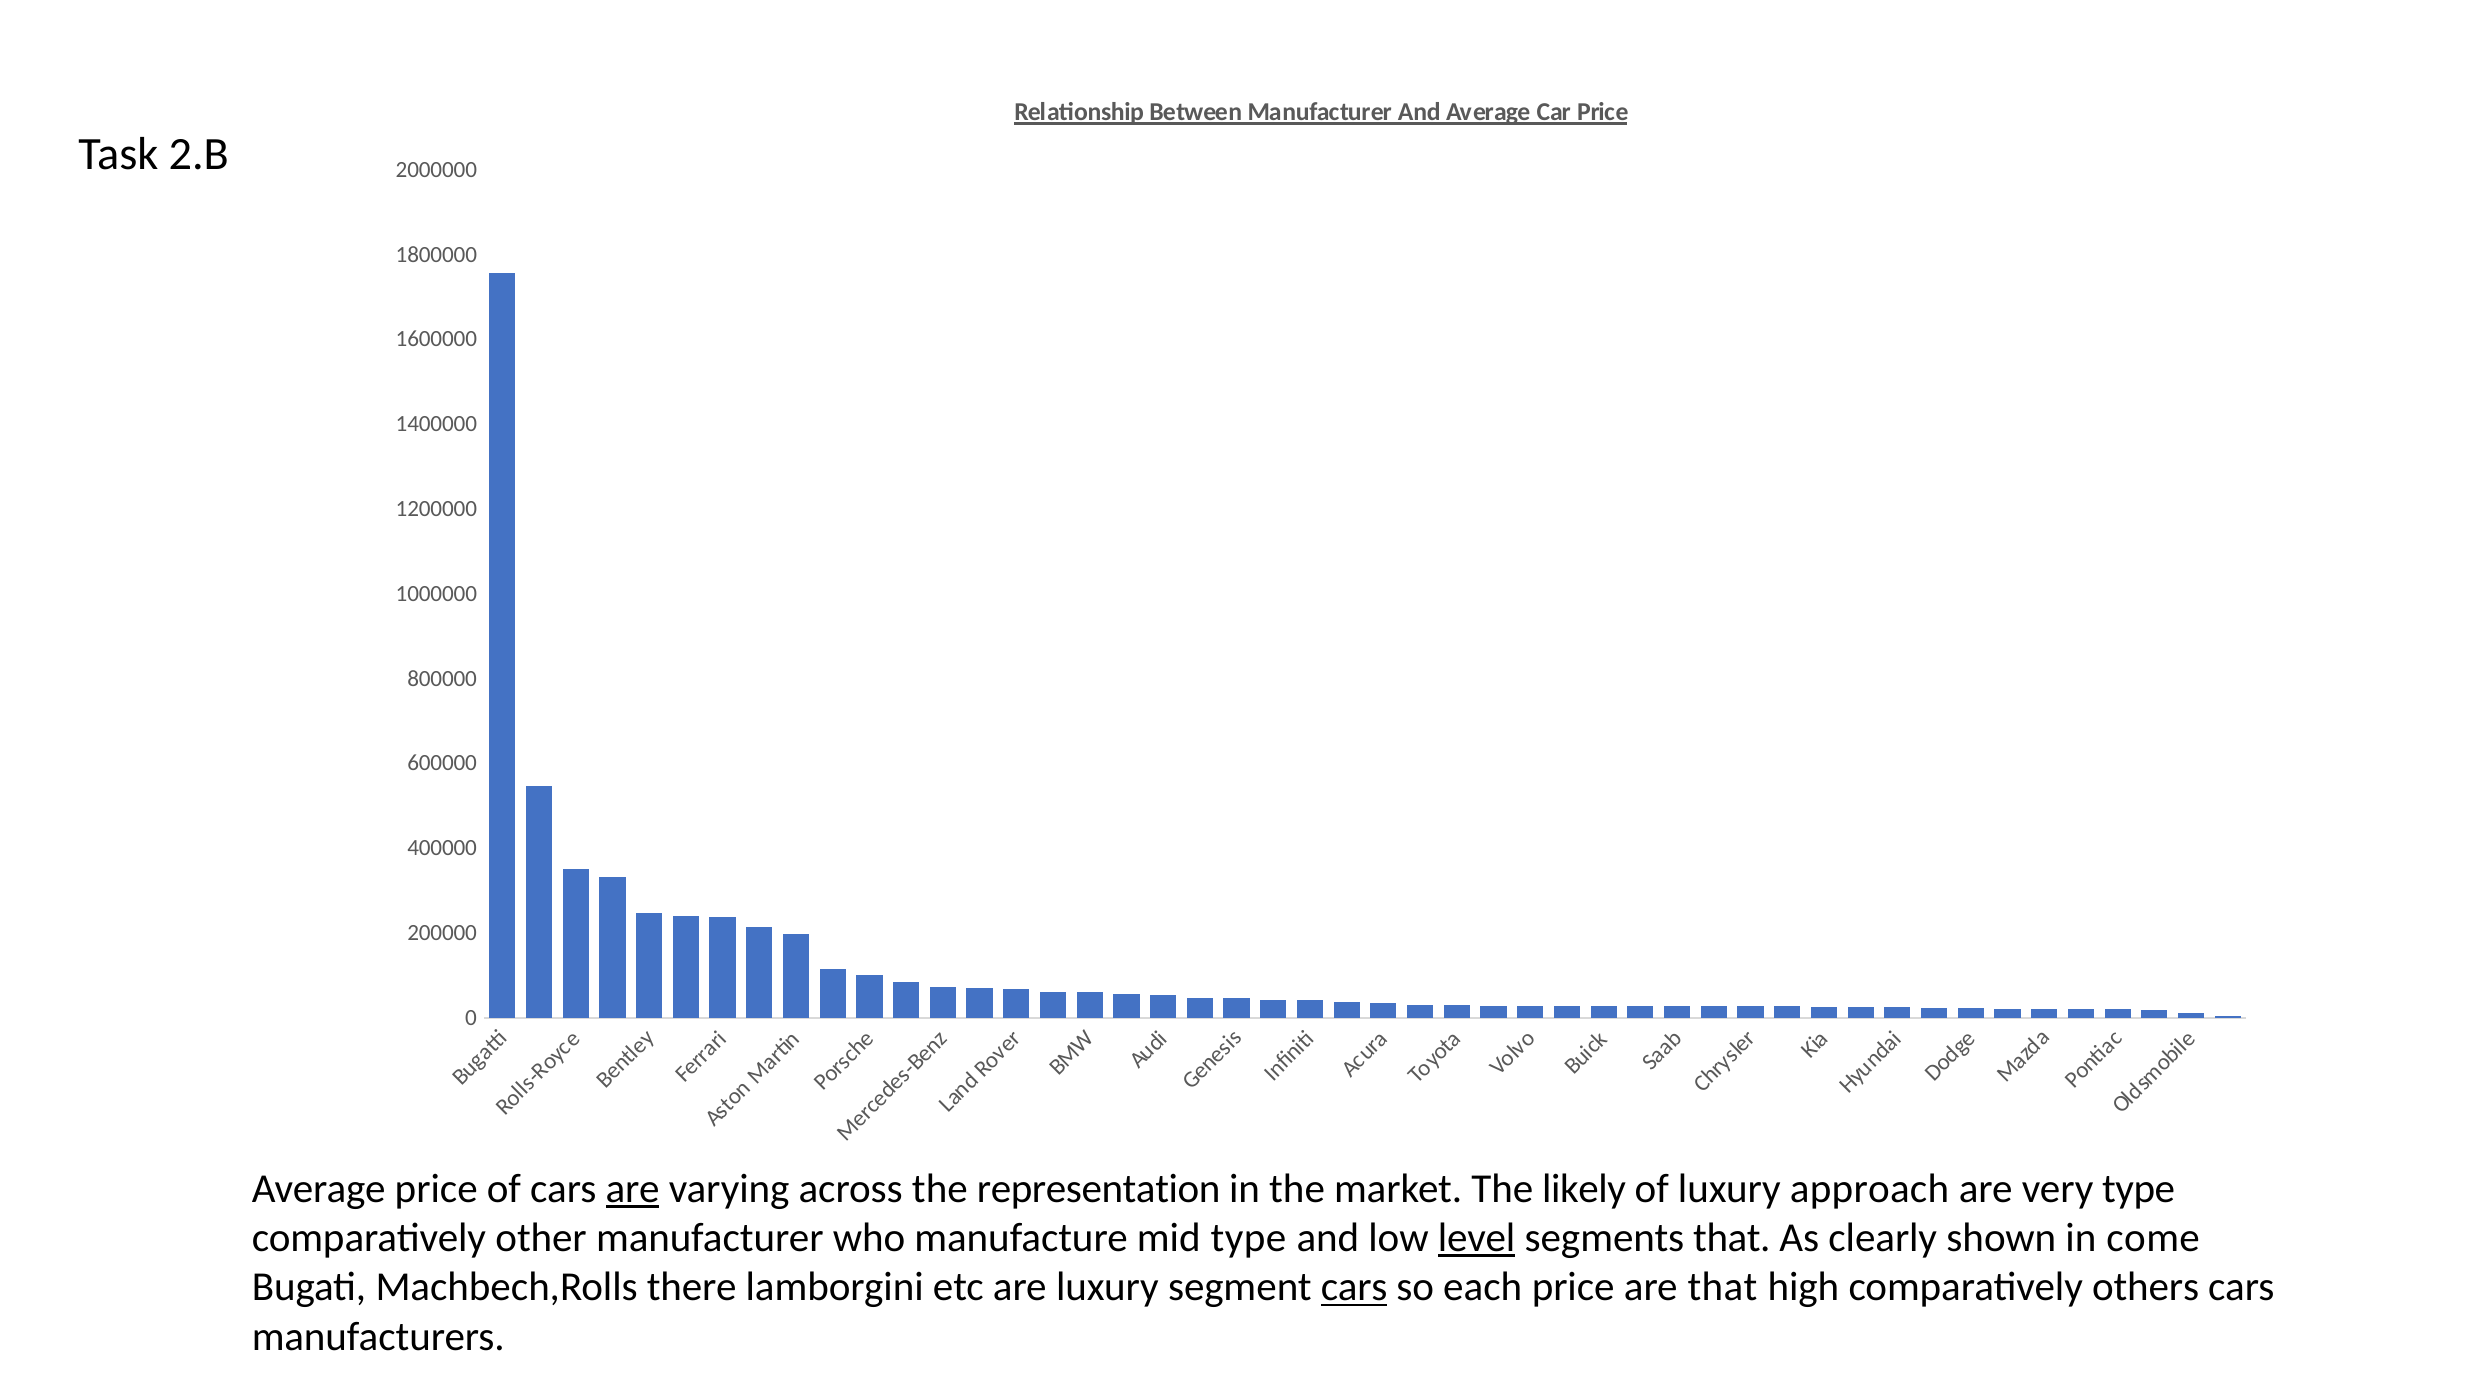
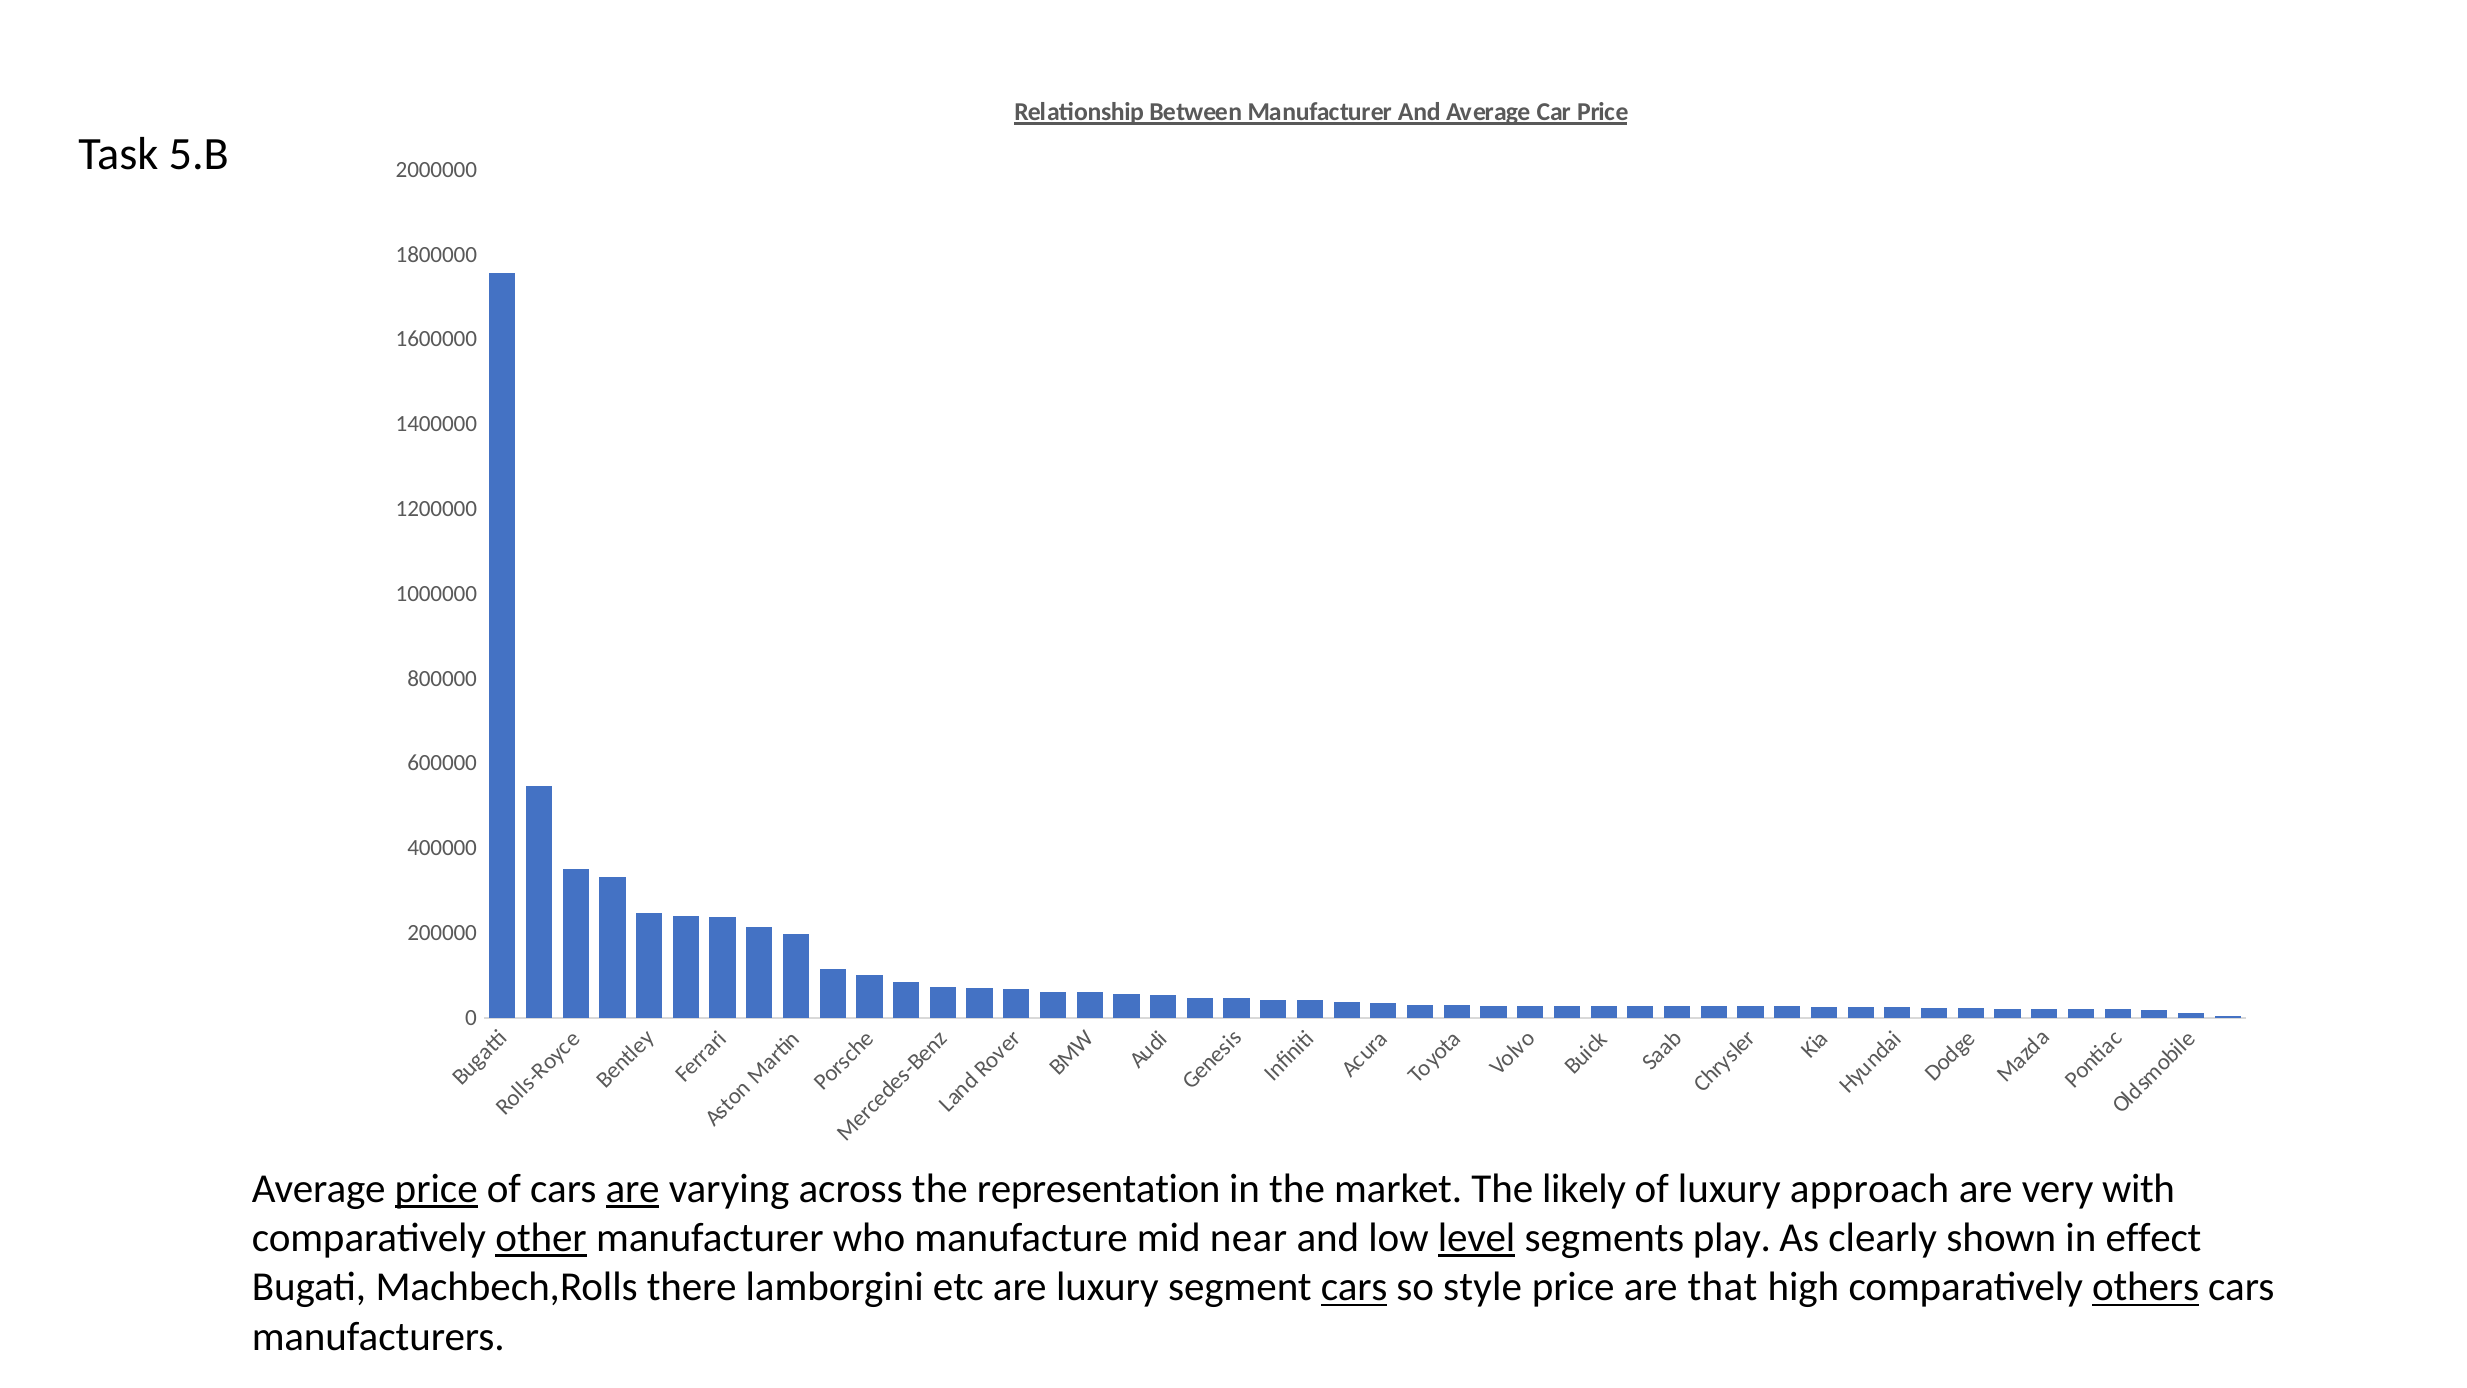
2.B: 2.B -> 5.B
price at (436, 1188) underline: none -> present
very type: type -> with
other underline: none -> present
mid type: type -> near
segments that: that -> play
come: come -> effect
each: each -> style
others underline: none -> present
